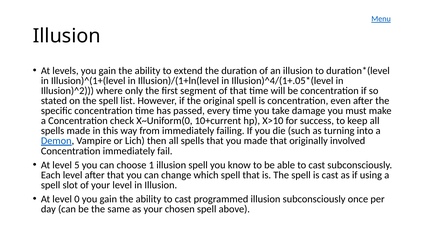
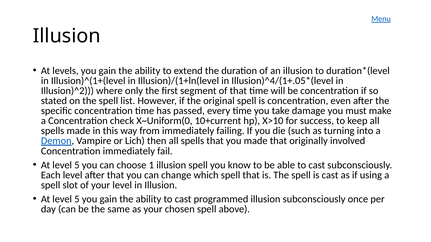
0 at (77, 199): 0 -> 5
